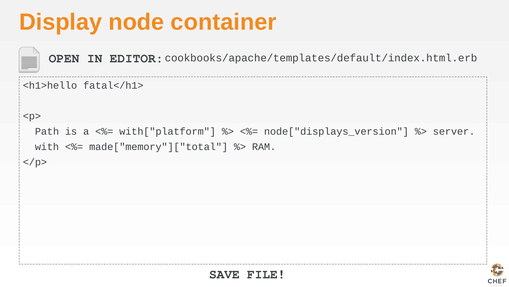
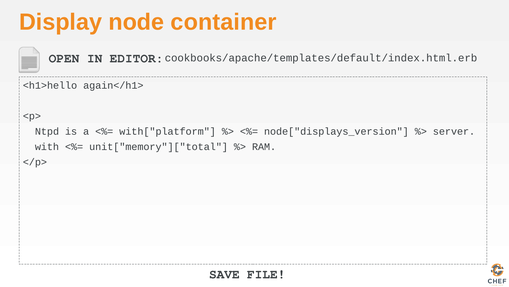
fatal</h1>: fatal</h1> -> again</h1>
Path: Path -> Ntpd
made["memory"]["total: made["memory"]["total -> unit["memory"]["total
